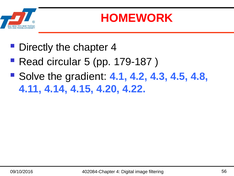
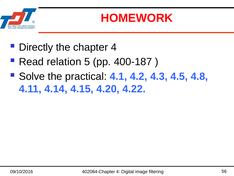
circular: circular -> relation
179-187: 179-187 -> 400-187
gradient: gradient -> practical
